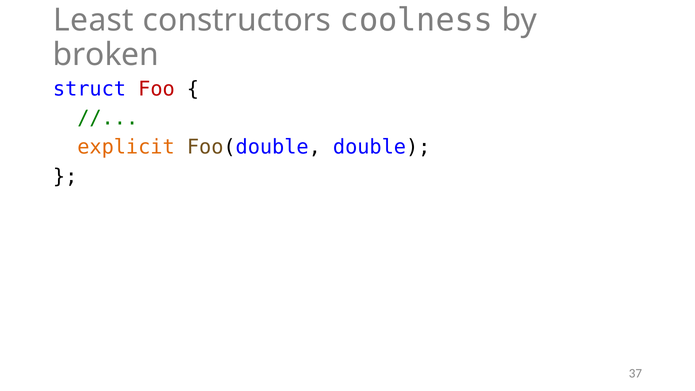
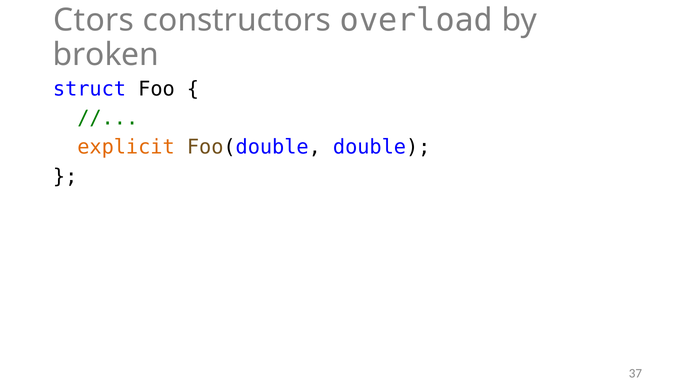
Least: Least -> Ctors
coolness: coolness -> overload
Foo colour: red -> black
